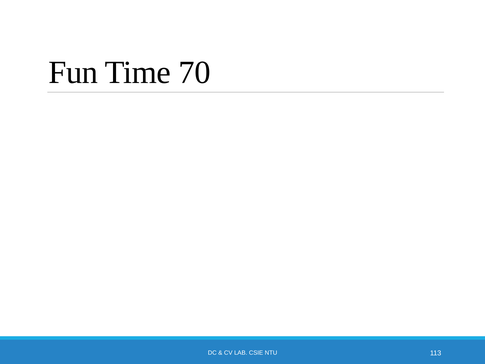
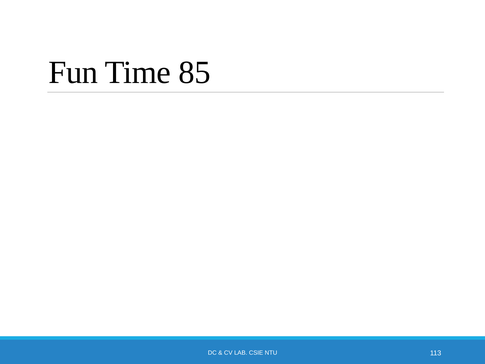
70: 70 -> 85
